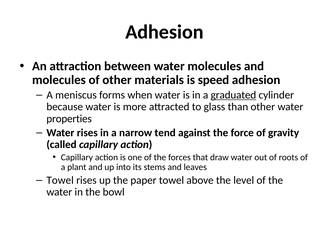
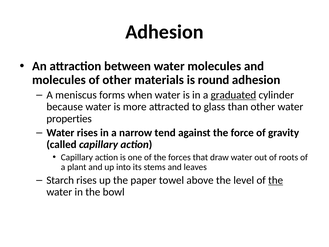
speed: speed -> round
Towel at (60, 180): Towel -> Starch
the at (276, 180) underline: none -> present
